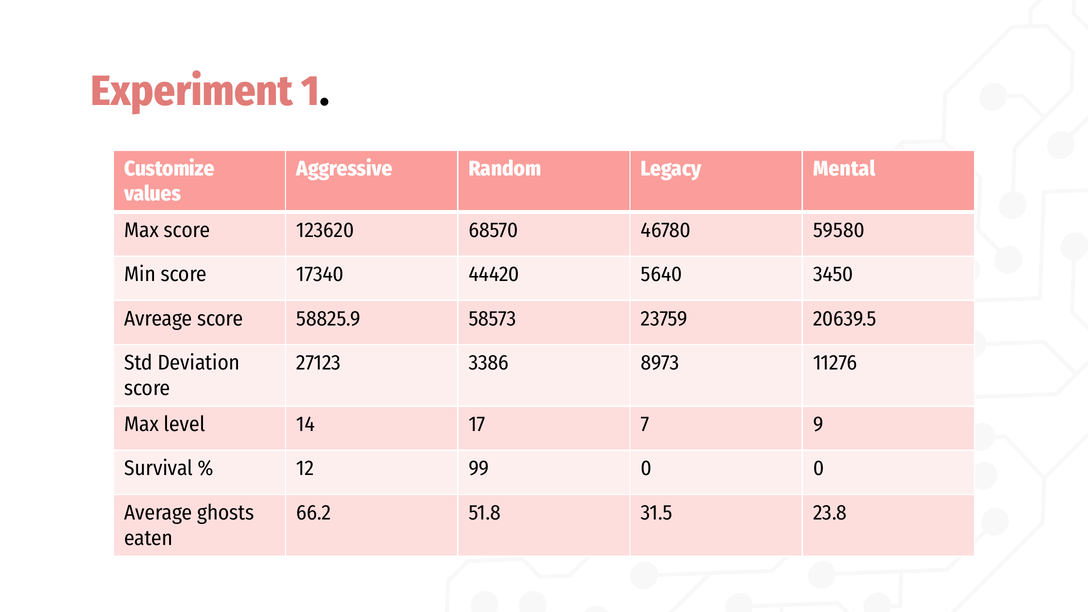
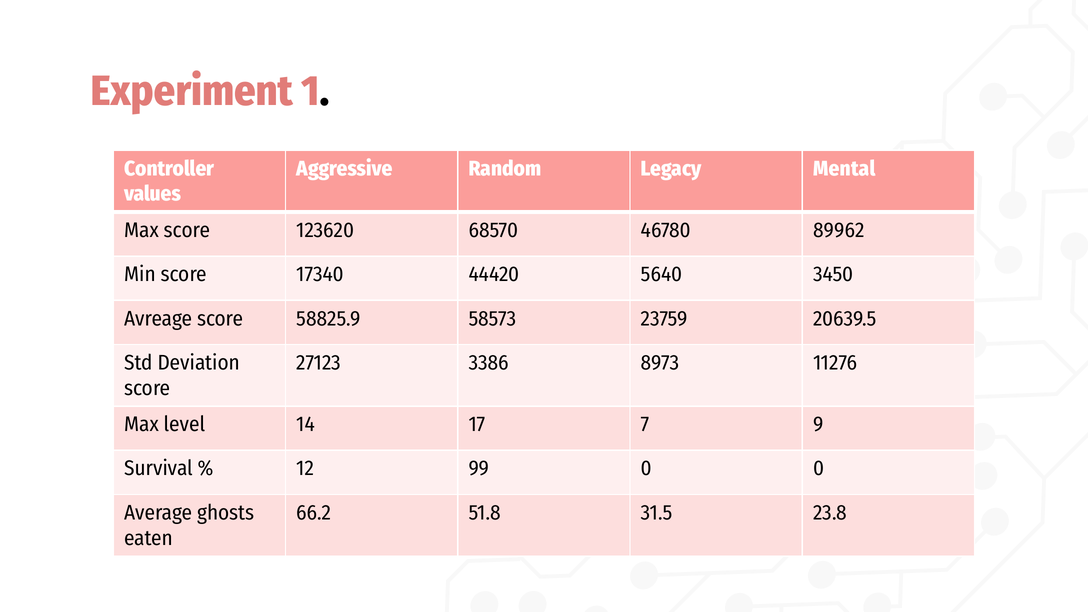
Customize: Customize -> Controller
59580: 59580 -> 89962
